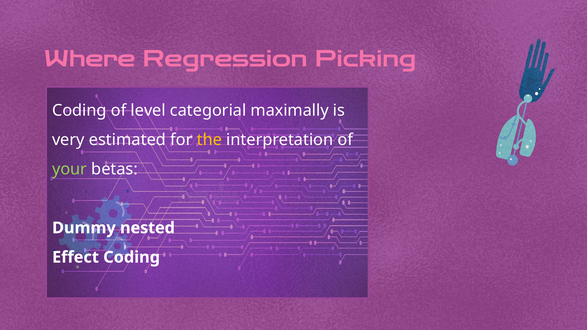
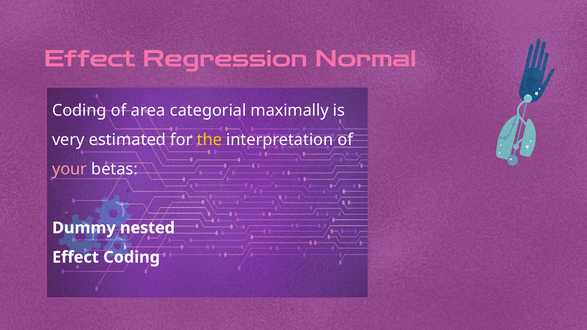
Where at (90, 59): Where -> Effect
Picking: Picking -> Normal
level: level -> area
your colour: light green -> pink
